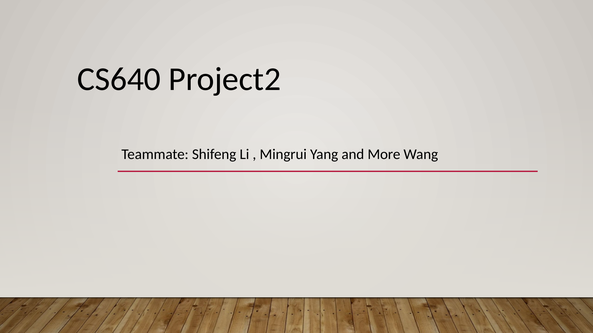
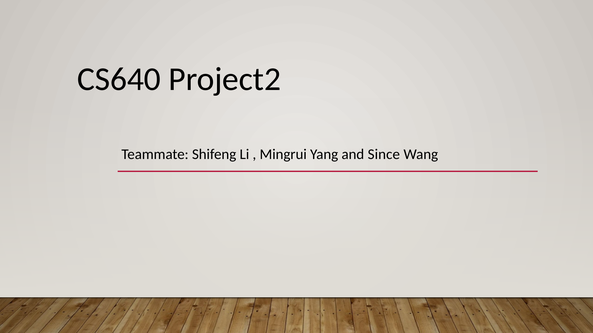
More: More -> Since
